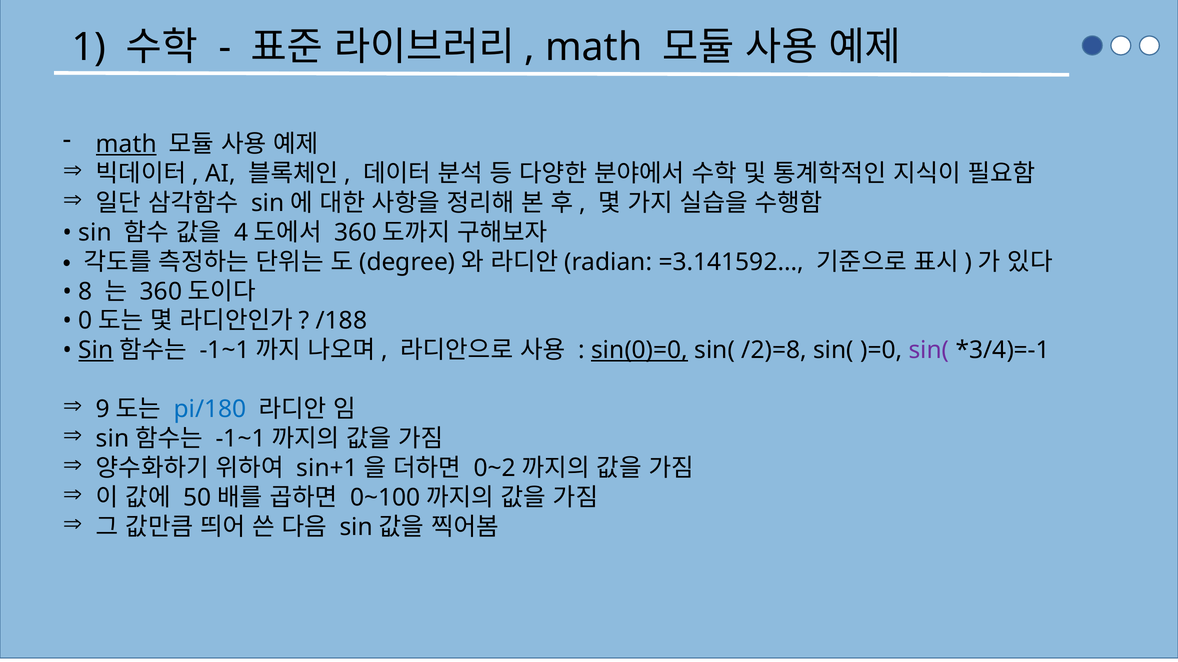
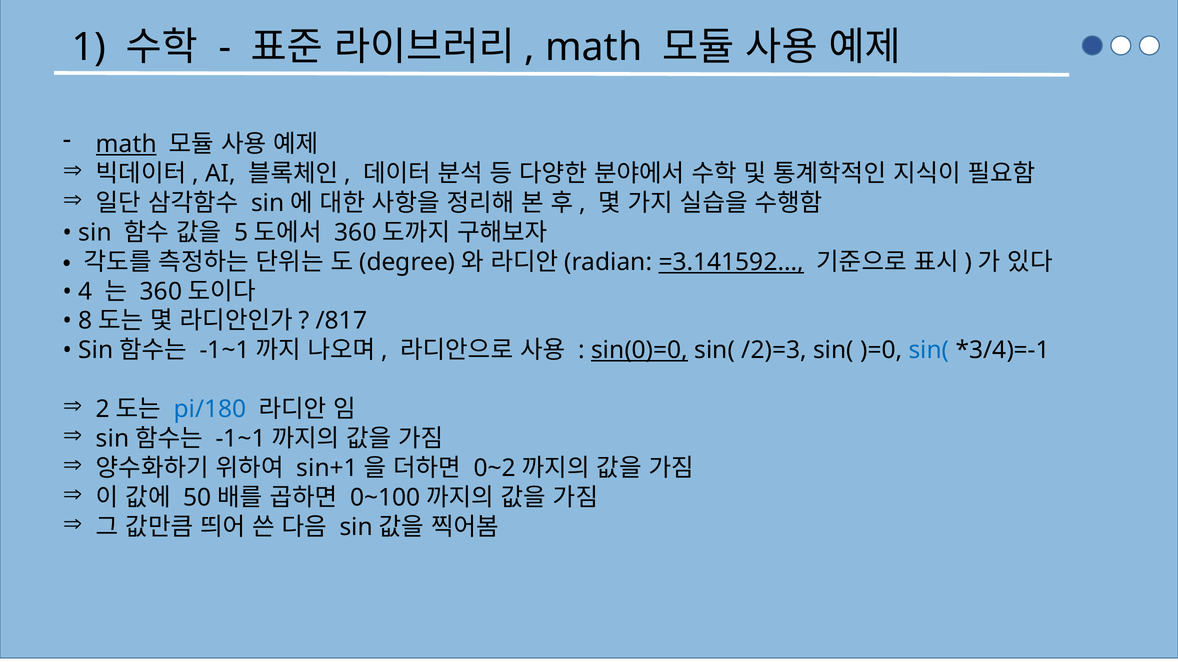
4: 4 -> 5
=3.141592 underline: none -> present
8: 8 -> 4
0: 0 -> 8
/188: /188 -> /817
Sin at (96, 351) underline: present -> none
/2)=8: /2)=8 -> /2)=3
sin( at (929, 351) colour: purple -> blue
9: 9 -> 2
